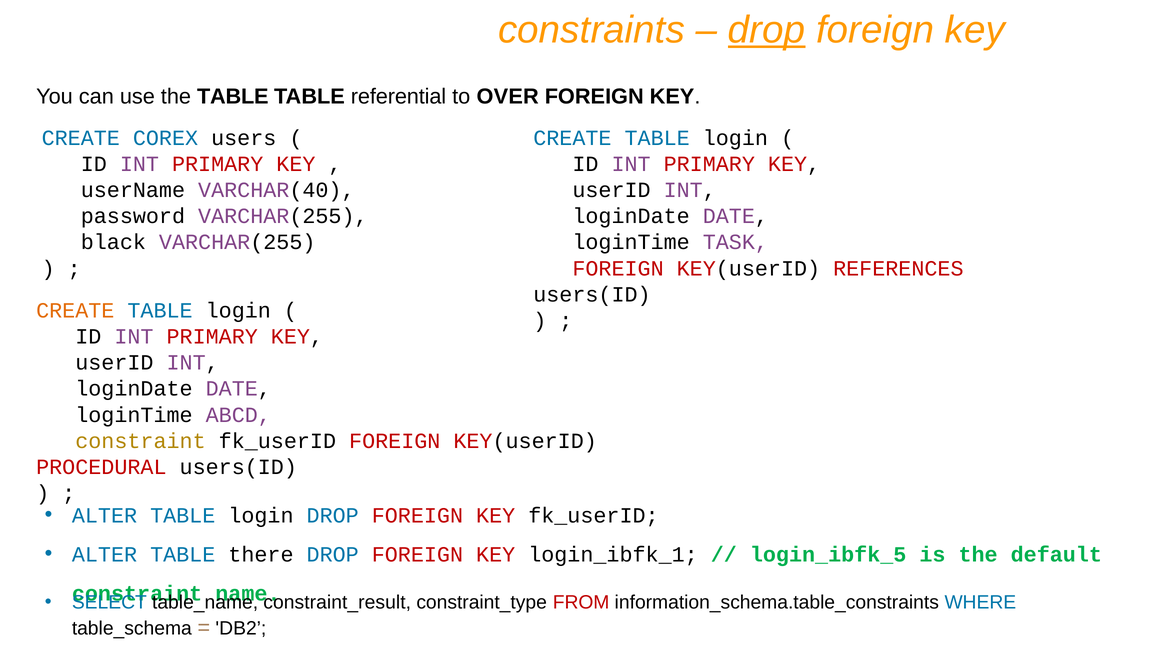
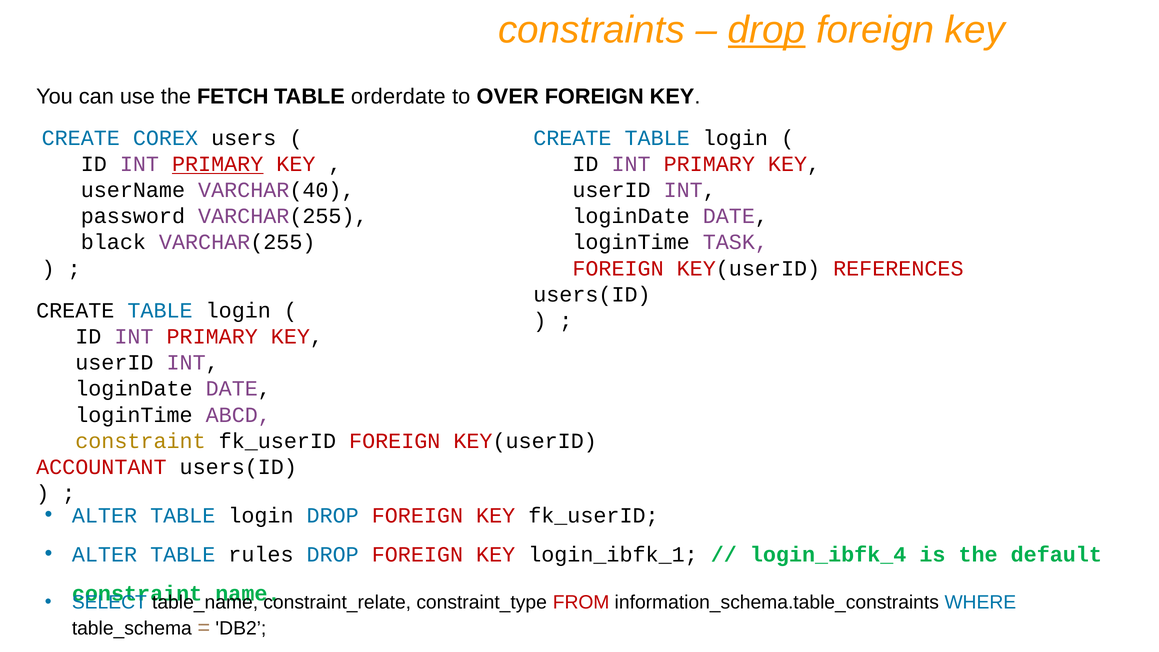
the TABLE: TABLE -> FETCH
referential: referential -> orderdate
PRIMARY at (218, 164) underline: none -> present
CREATE at (75, 311) colour: orange -> black
PROCEDURAL: PROCEDURAL -> ACCOUNTANT
there: there -> rules
login_ibfk_5: login_ibfk_5 -> login_ibfk_4
constraint_result: constraint_result -> constraint_relate
